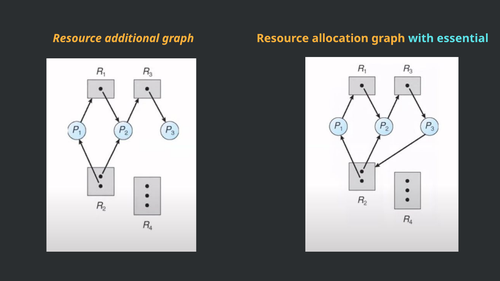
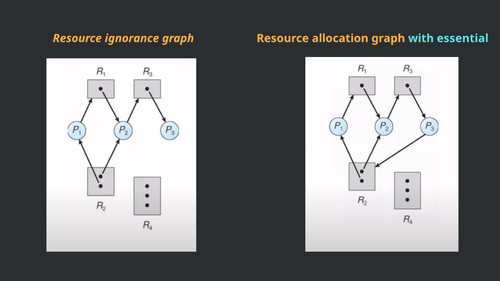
additional: additional -> ignorance
